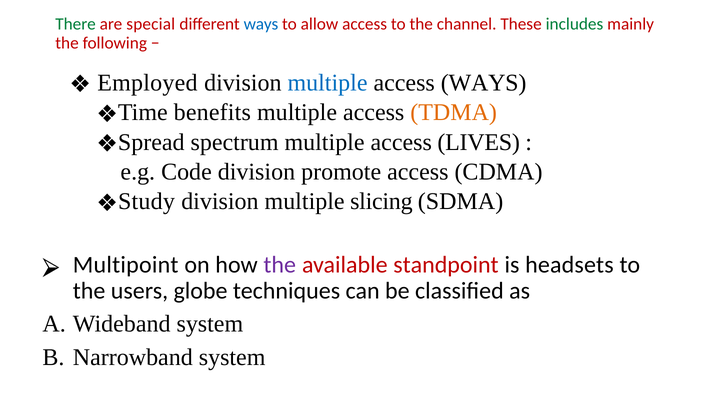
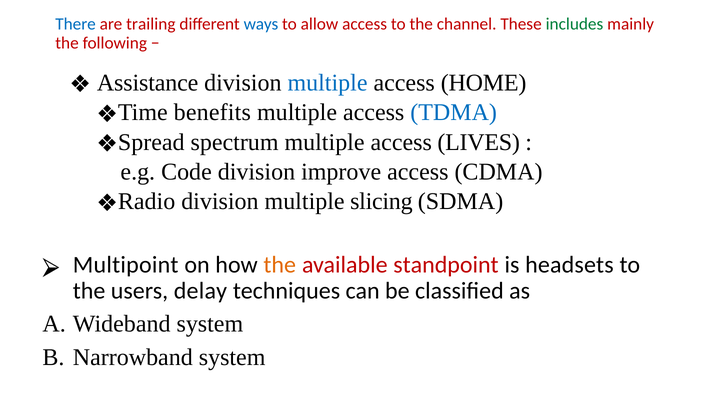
There colour: green -> blue
special: special -> trailing
Employed: Employed -> Assistance
access WAYS: WAYS -> HOME
TDMA colour: orange -> blue
promote: promote -> improve
Study: Study -> Radio
the at (280, 265) colour: purple -> orange
globe: globe -> delay
